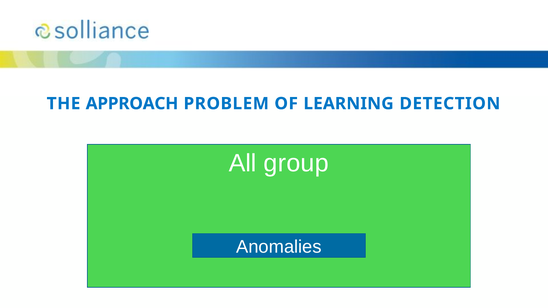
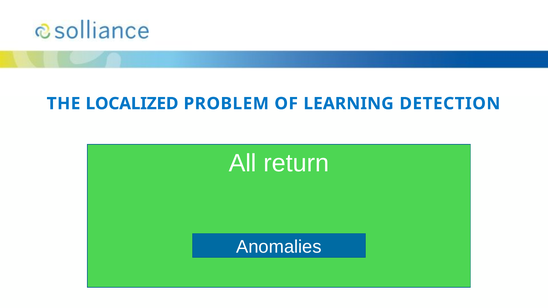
APPROACH: APPROACH -> LOCALIZED
group: group -> return
